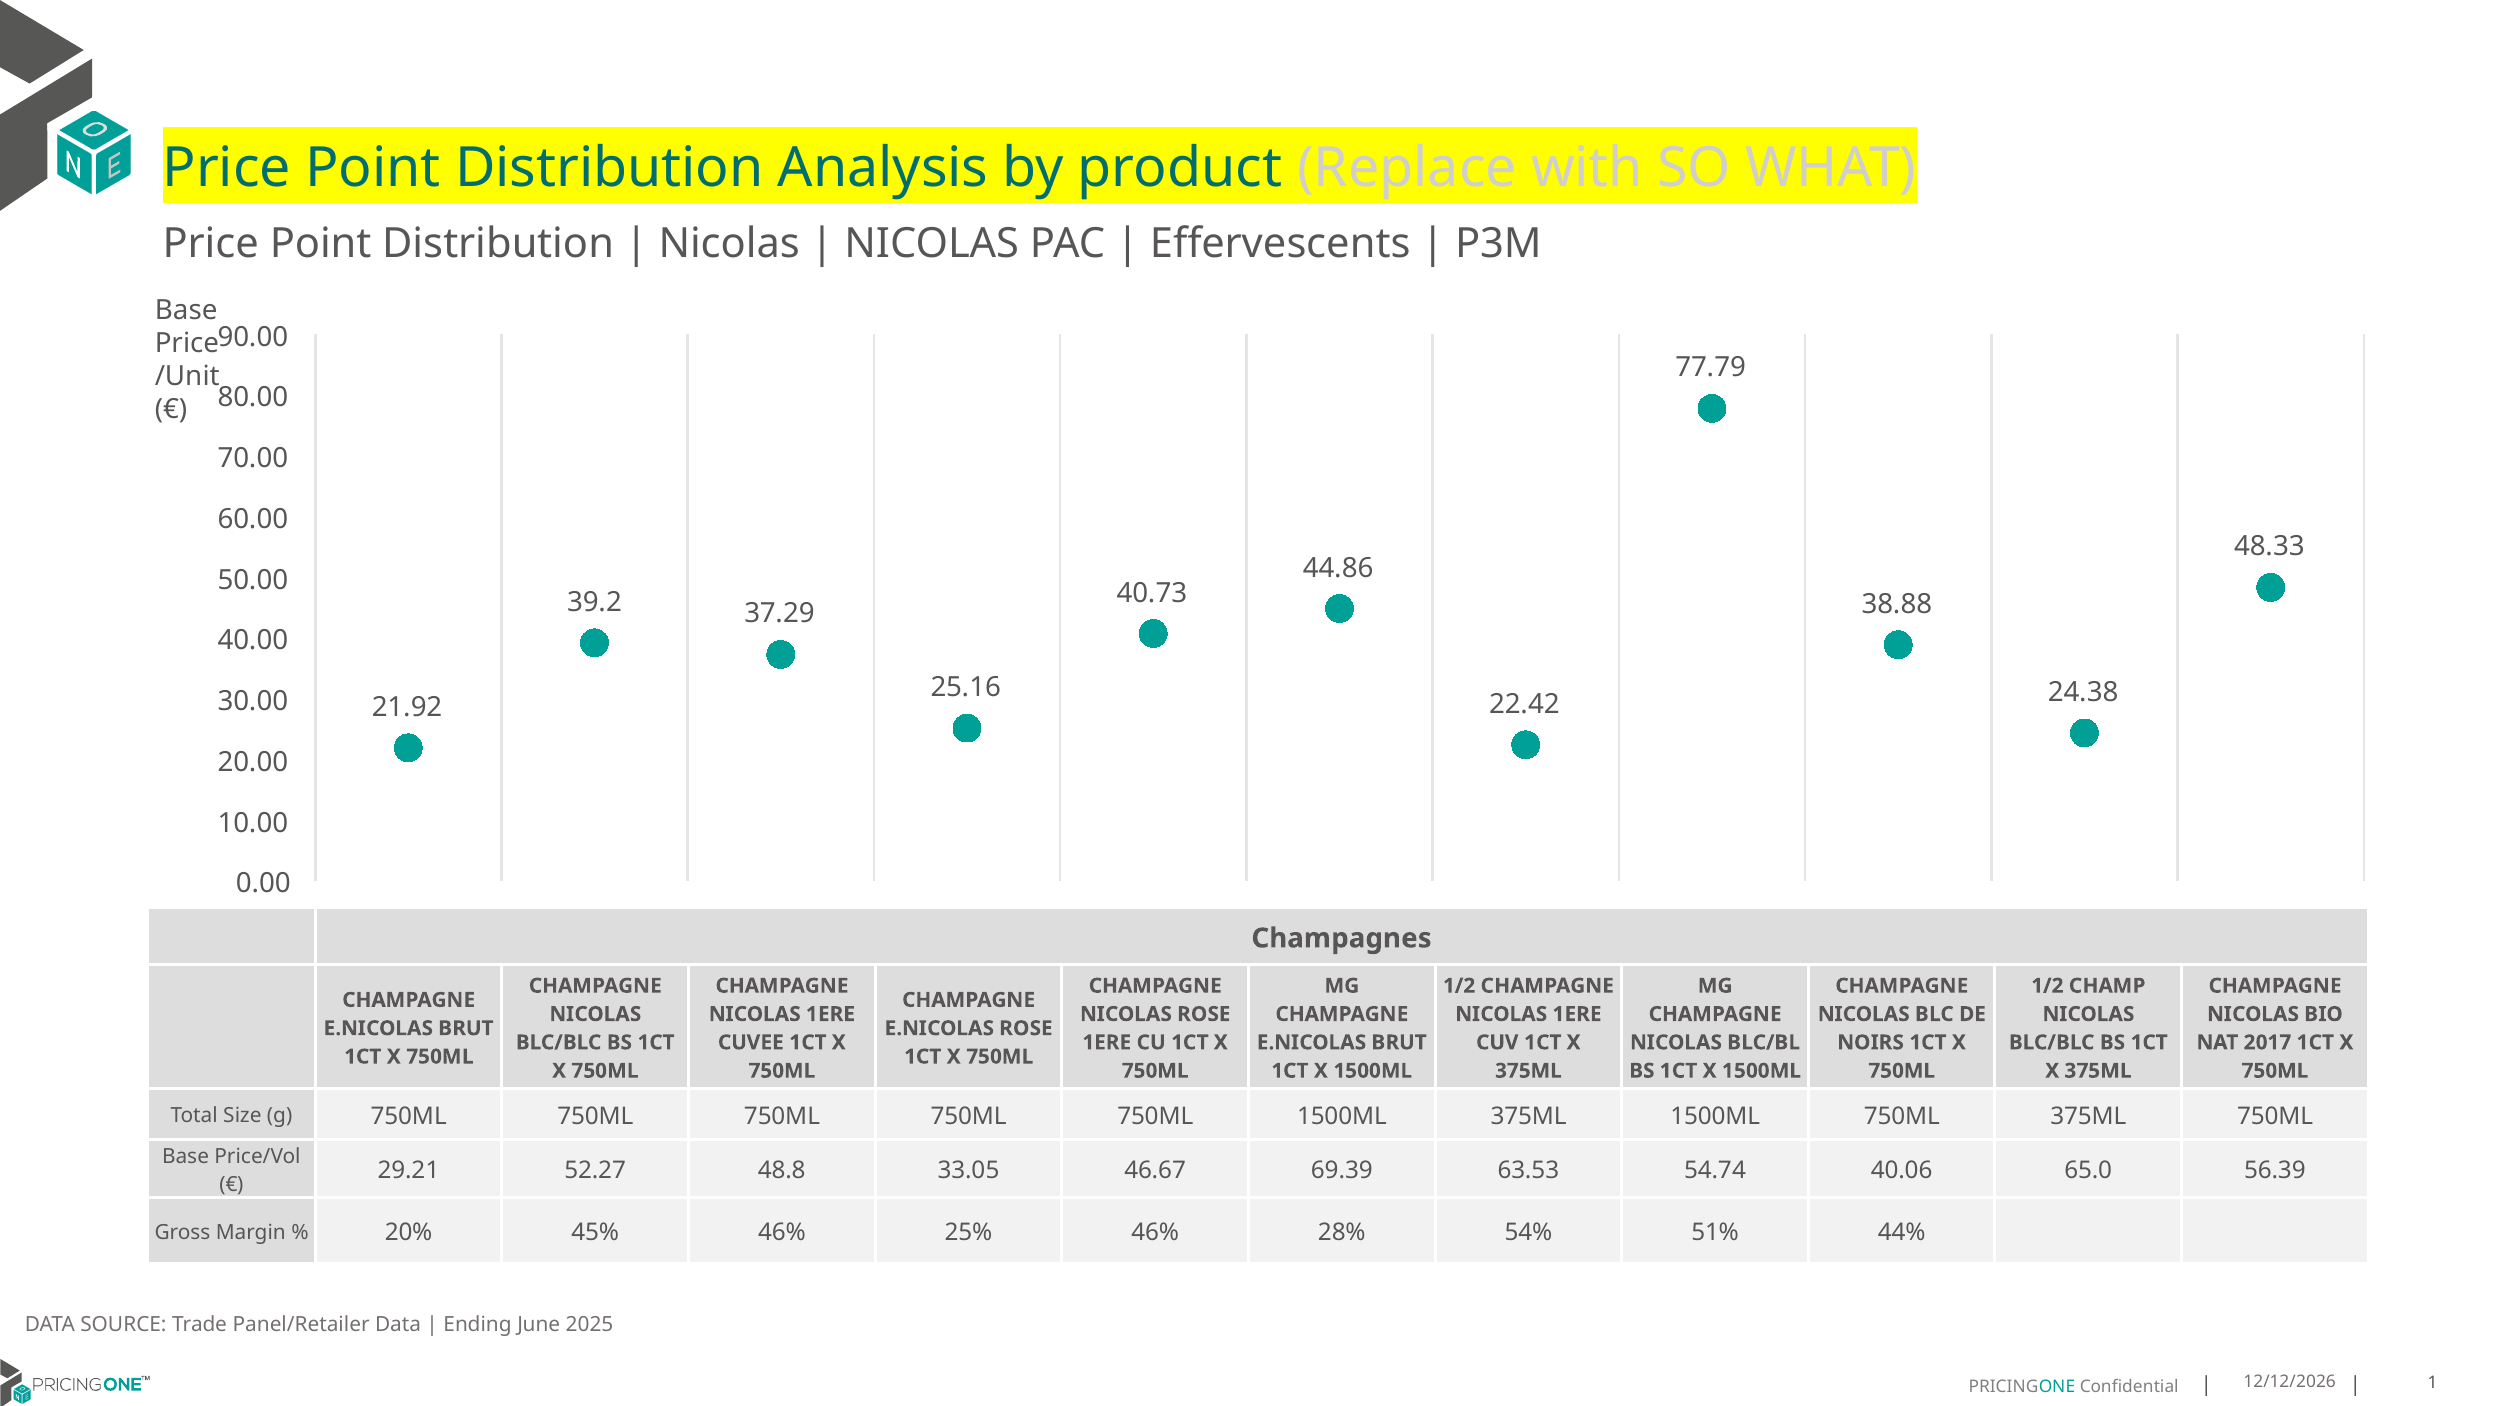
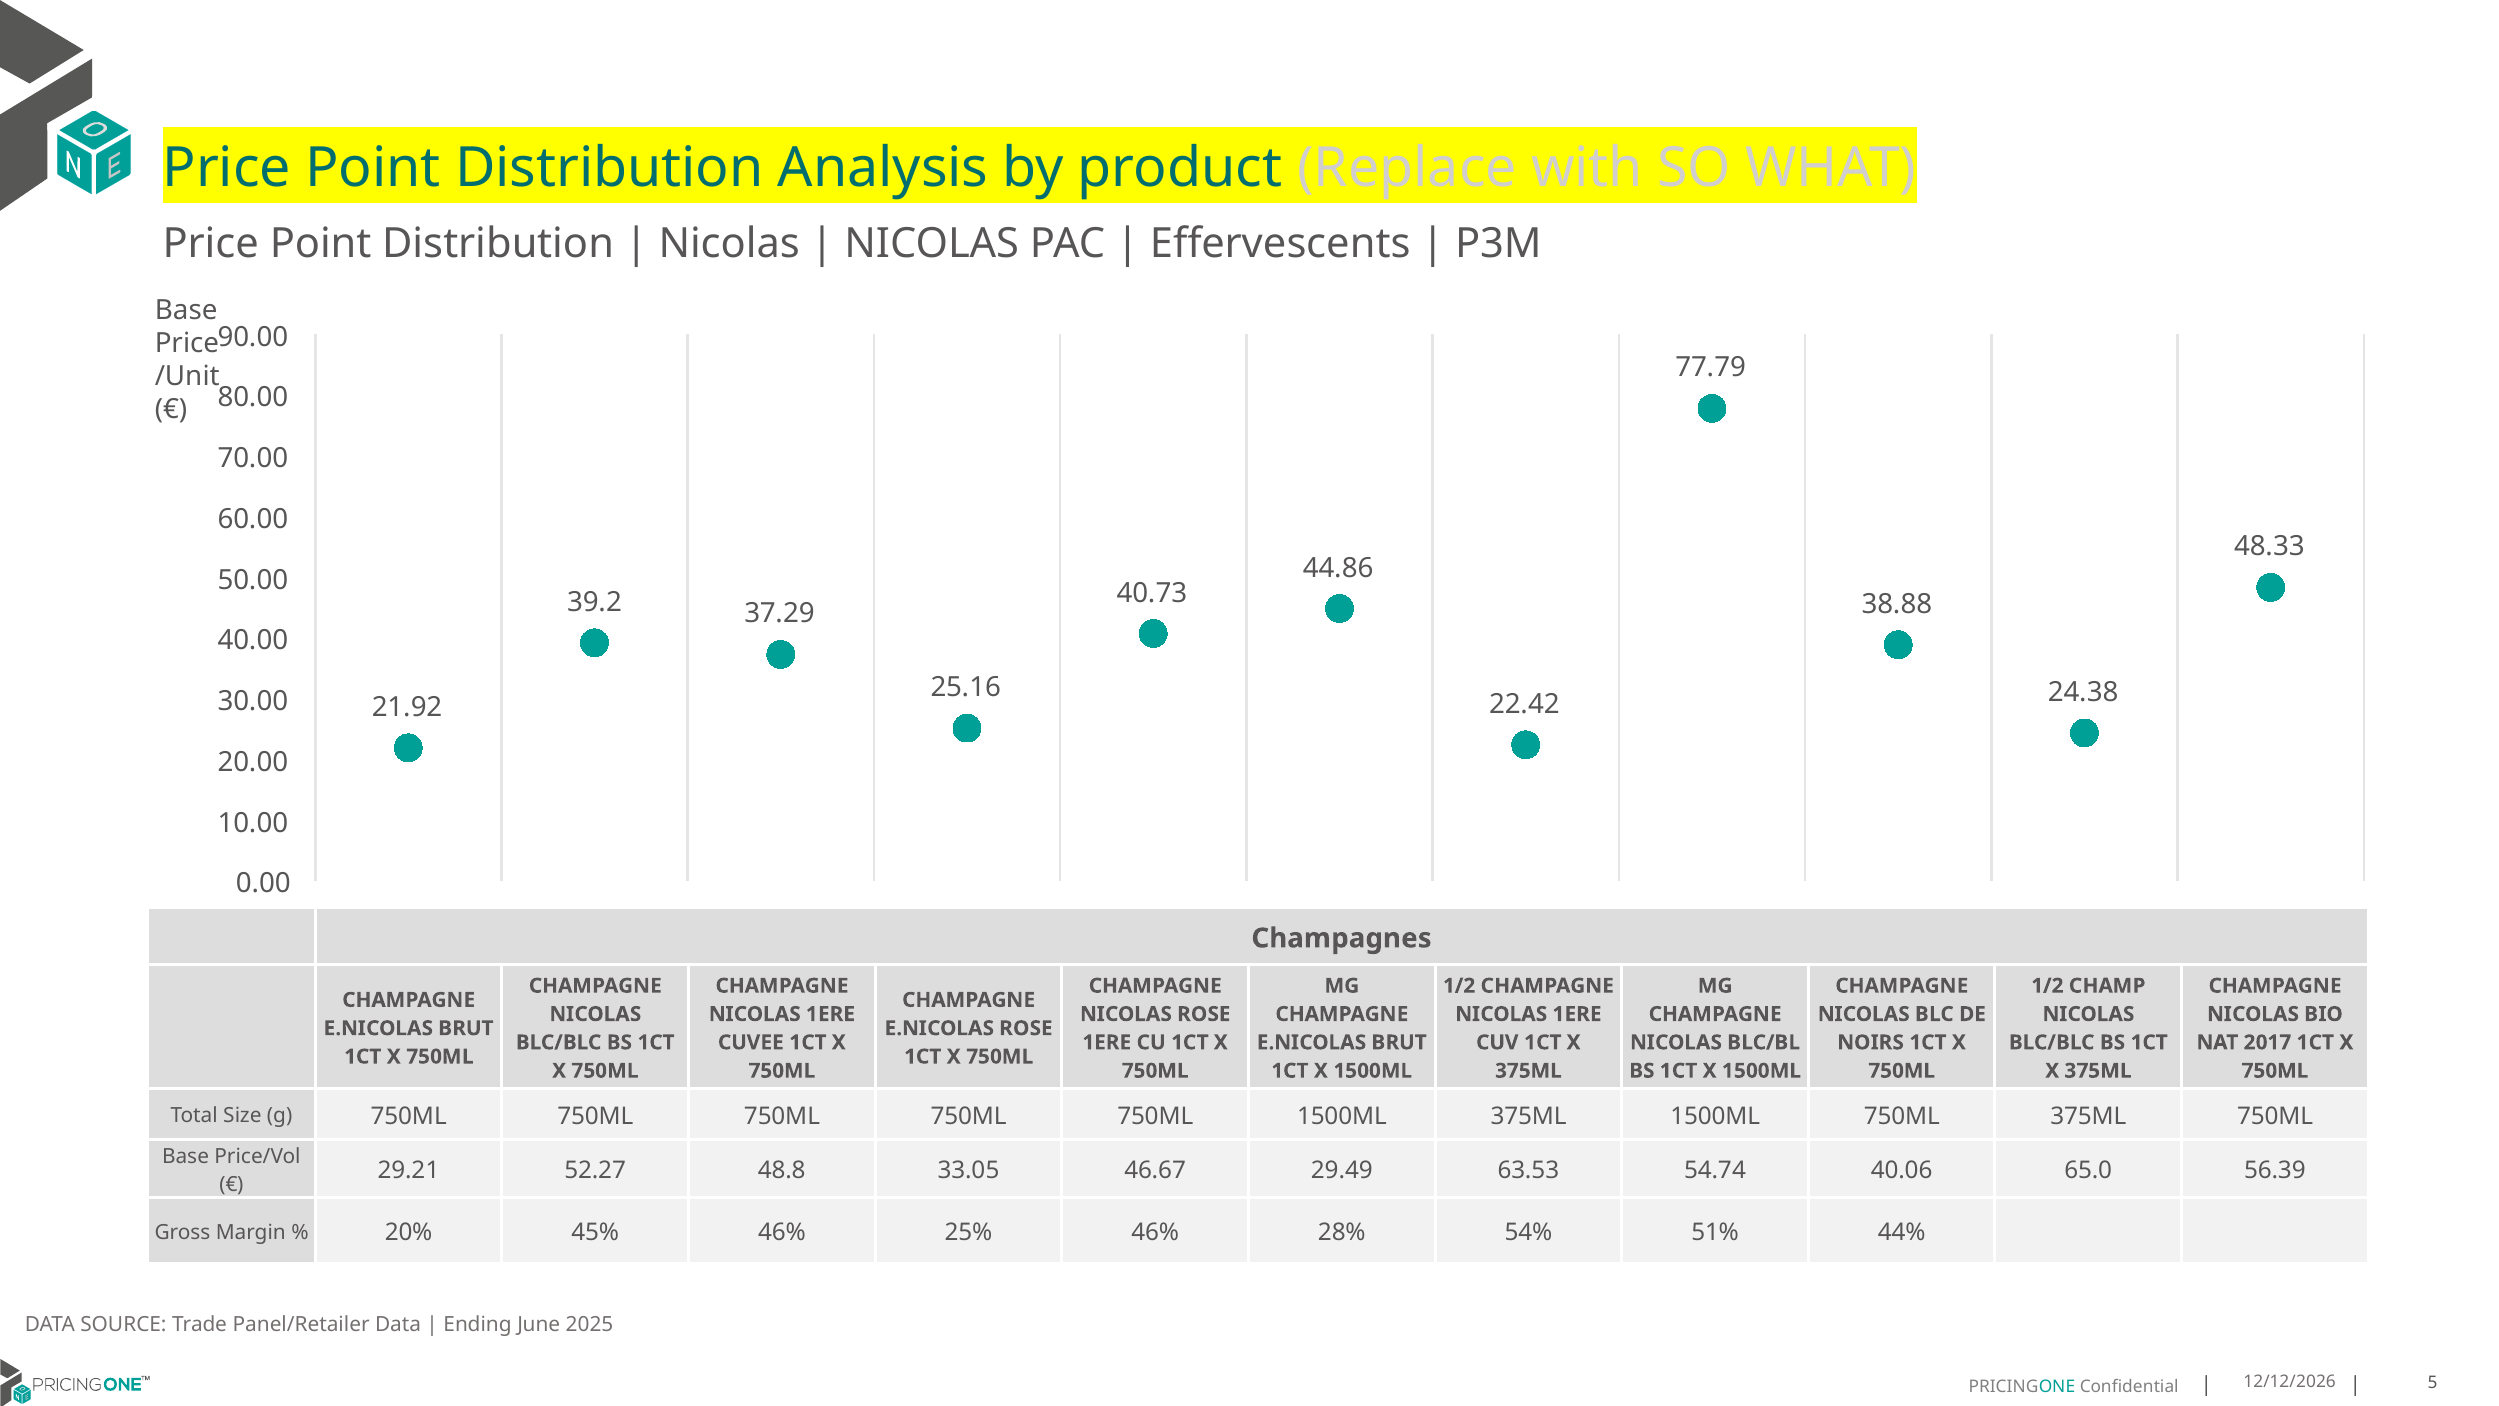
69.39: 69.39 -> 29.49
1: 1 -> 5
